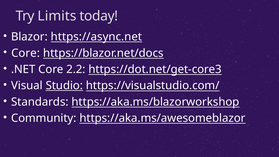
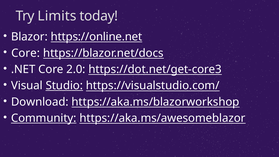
https://async.net: https://async.net -> https://online.net
2.2: 2.2 -> 2.0
Standards: Standards -> Download
Community underline: none -> present
